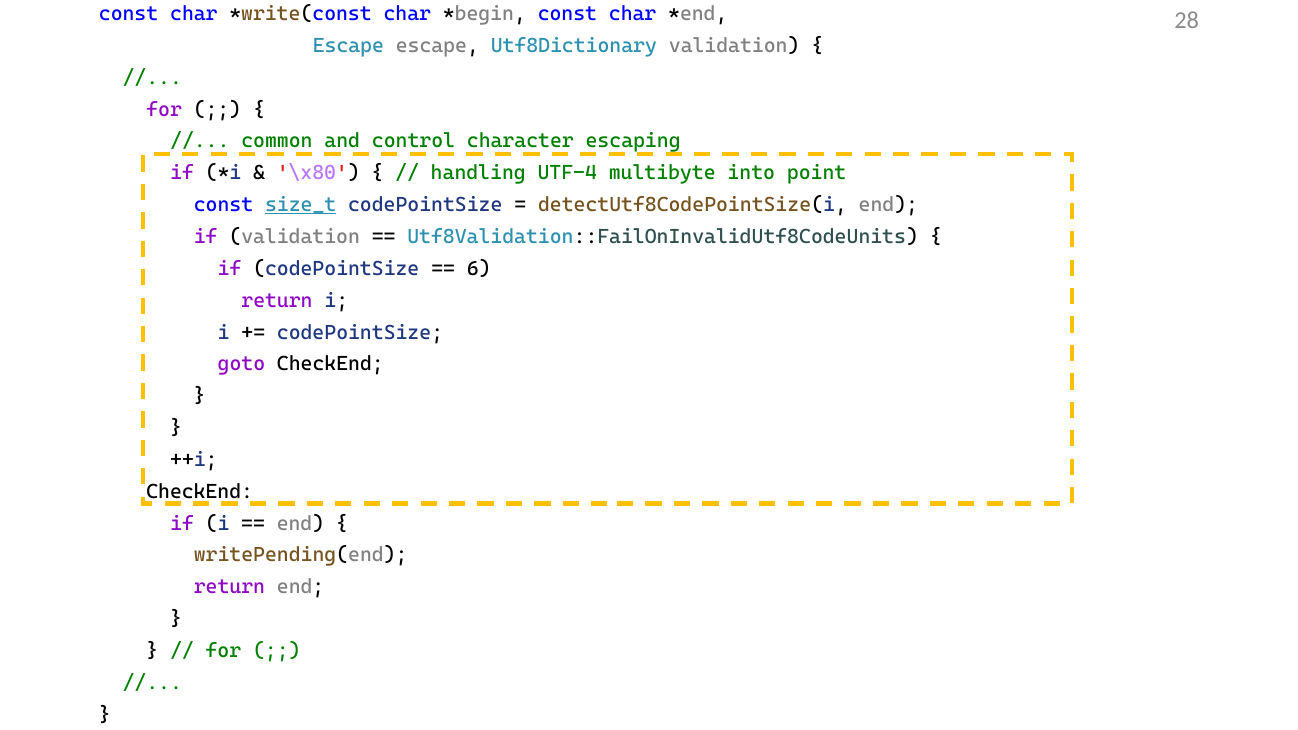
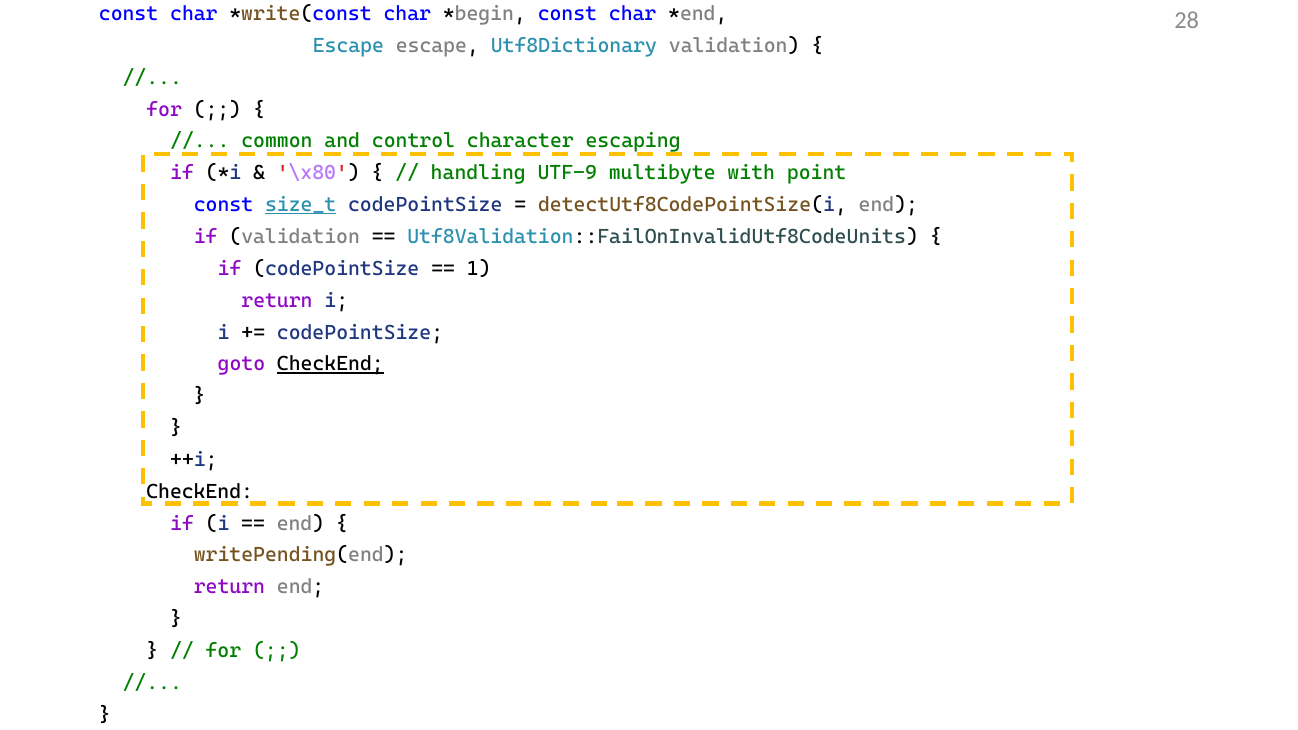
UTF-4: UTF-4 -> UTF-9
into: into -> with
6: 6 -> 1
CheckEnd at (330, 364) underline: none -> present
